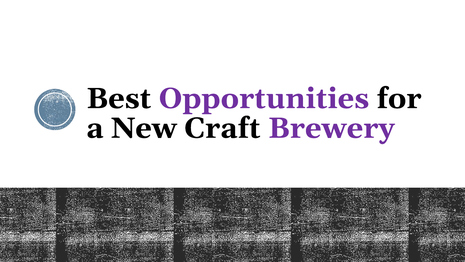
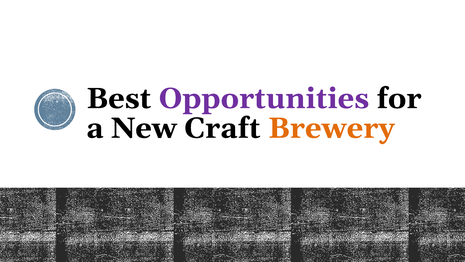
Brewery colour: purple -> orange
